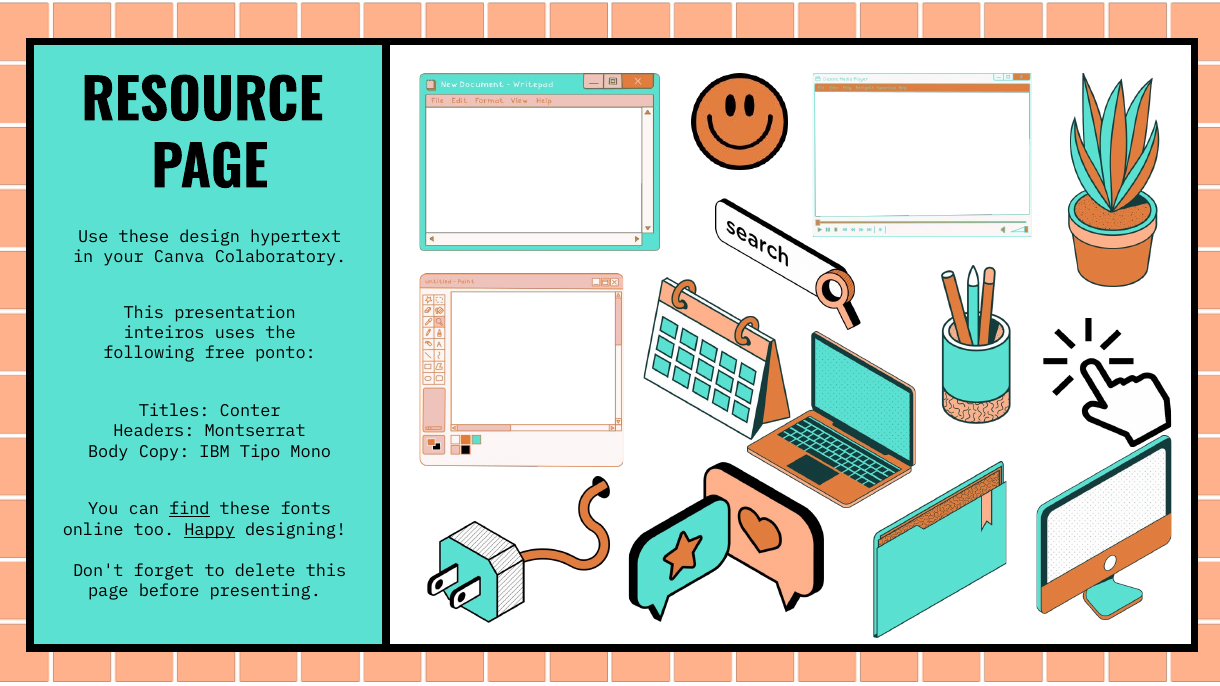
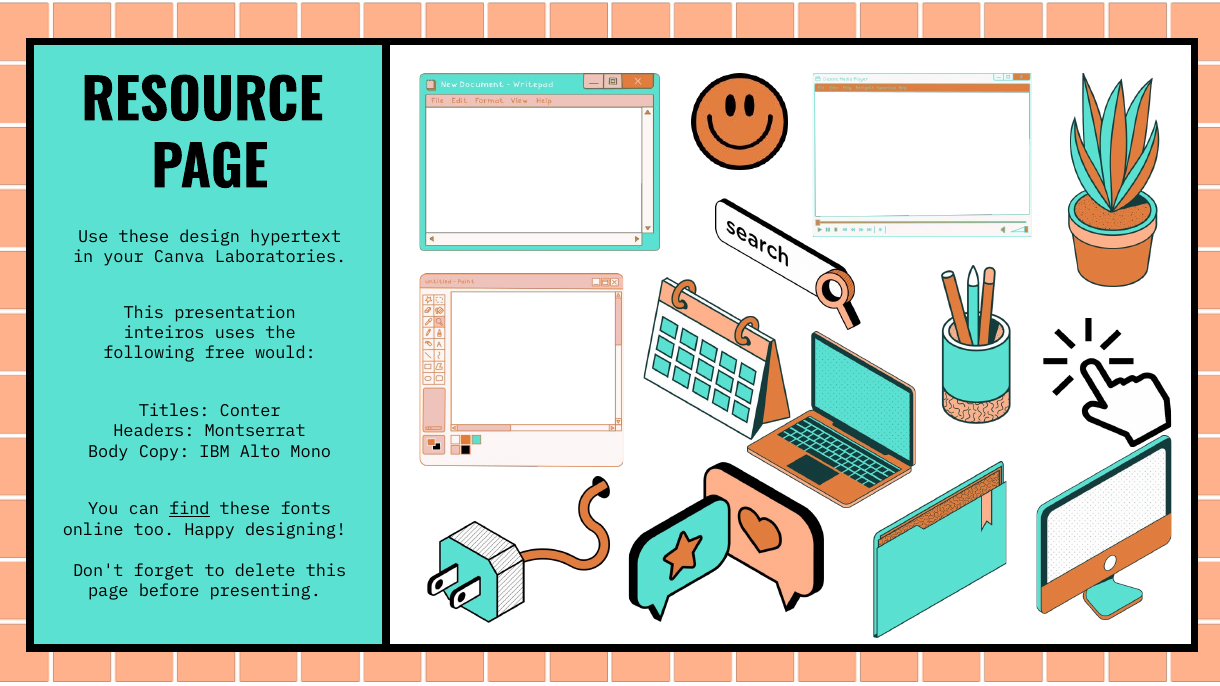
Colaboratory: Colaboratory -> Laboratories
ponto: ponto -> would
Tipo: Tipo -> Alto
Happy underline: present -> none
